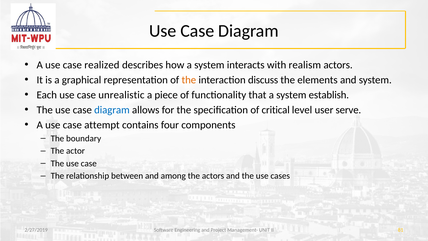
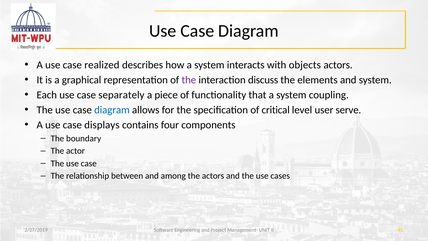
realism: realism -> objects
the at (189, 80) colour: orange -> purple
unrealistic: unrealistic -> separately
establish: establish -> coupling
attempt: attempt -> displays
